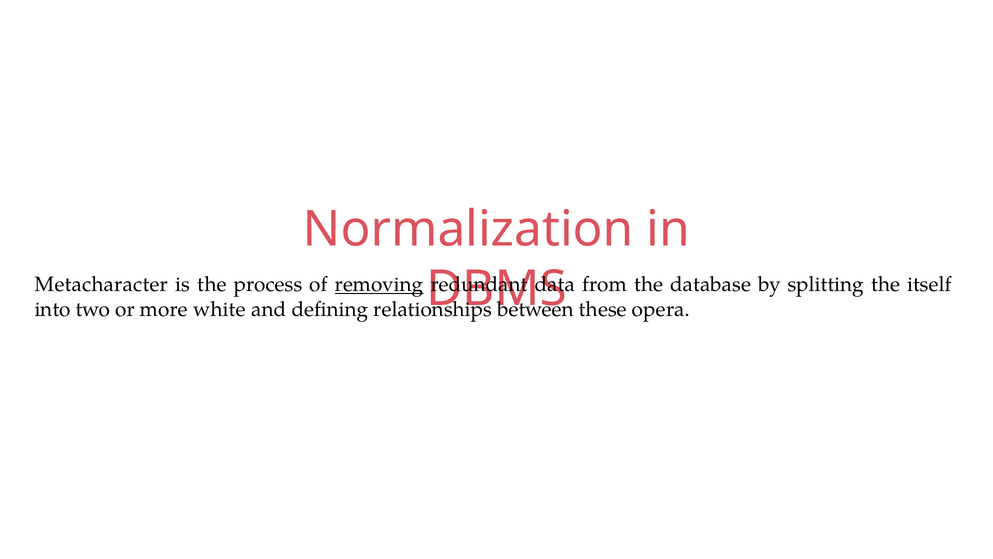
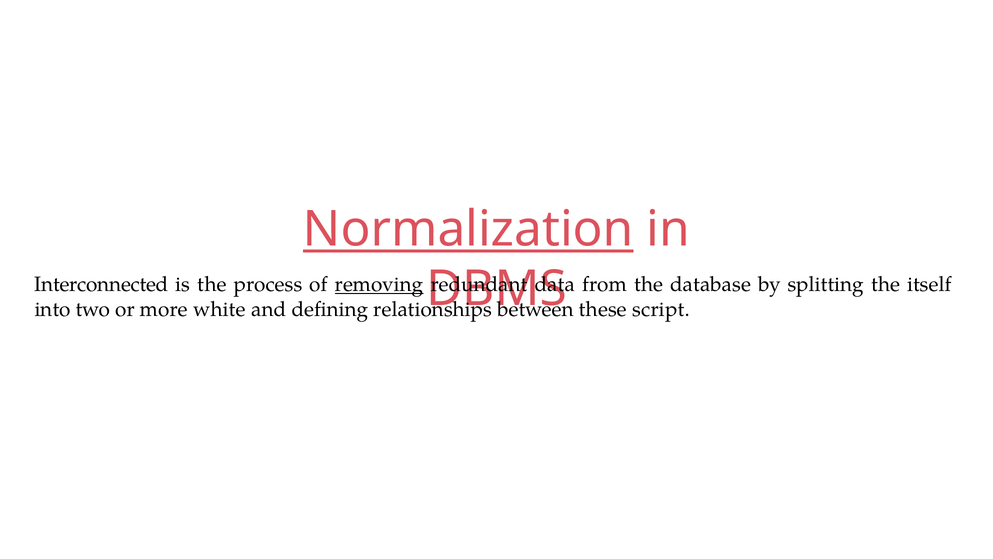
Normalization underline: none -> present
Metacharacter: Metacharacter -> Interconnected
opera: opera -> script
